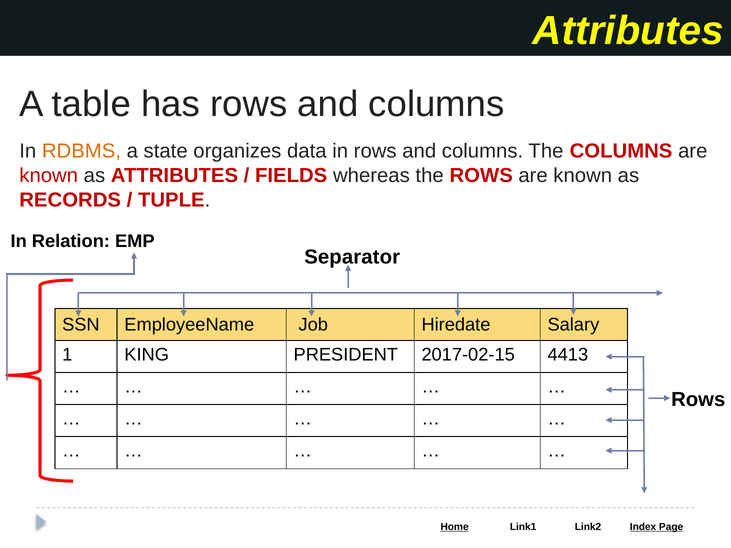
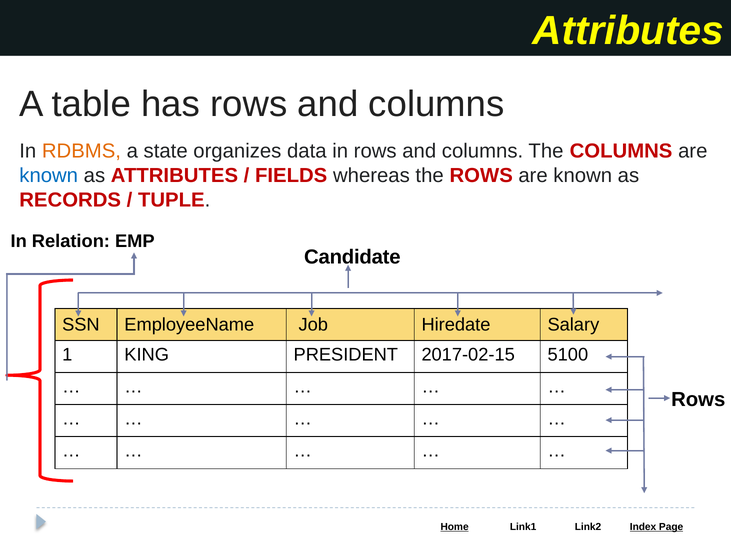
known at (49, 176) colour: red -> blue
Separator: Separator -> Candidate
4413: 4413 -> 5100
